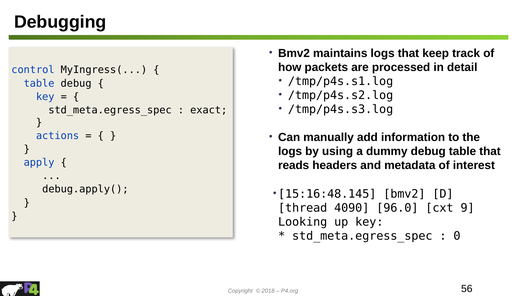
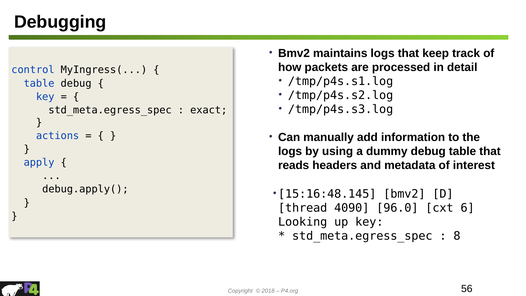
9: 9 -> 6
0: 0 -> 8
